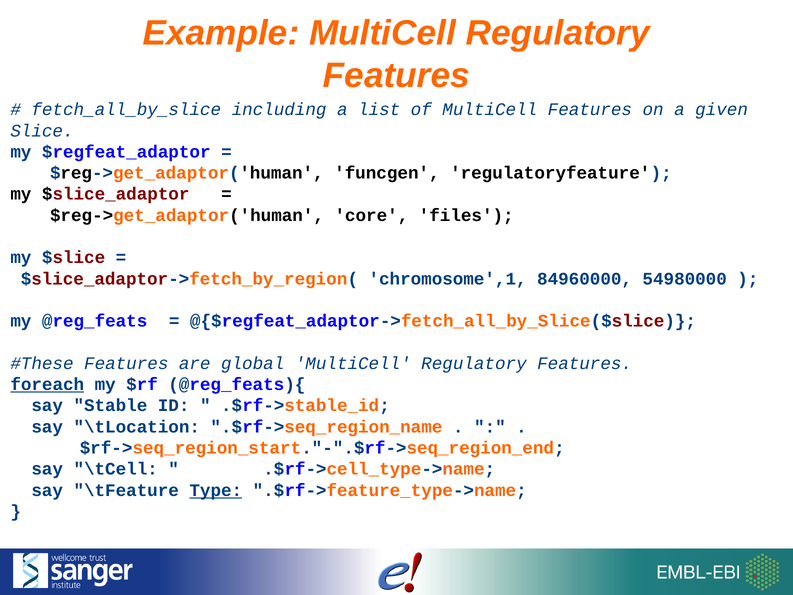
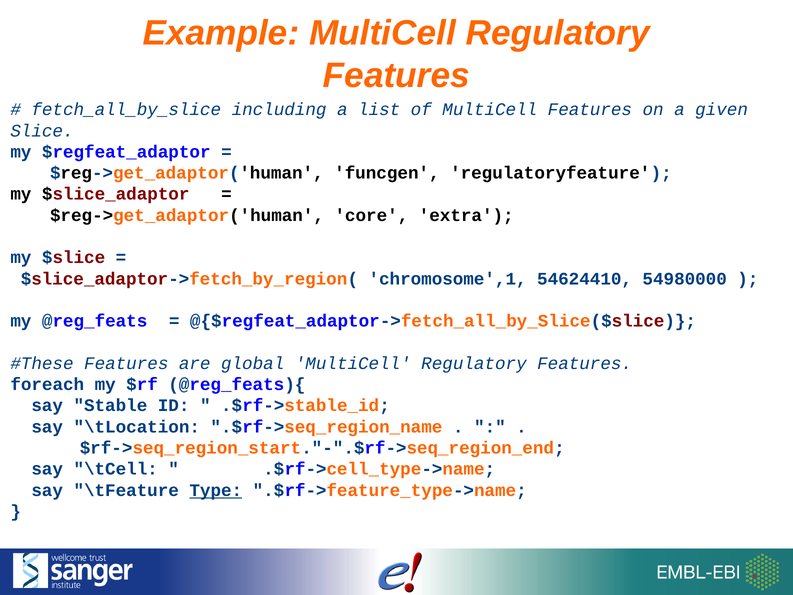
files: files -> extra
84960000: 84960000 -> 54624410
foreach underline: present -> none
